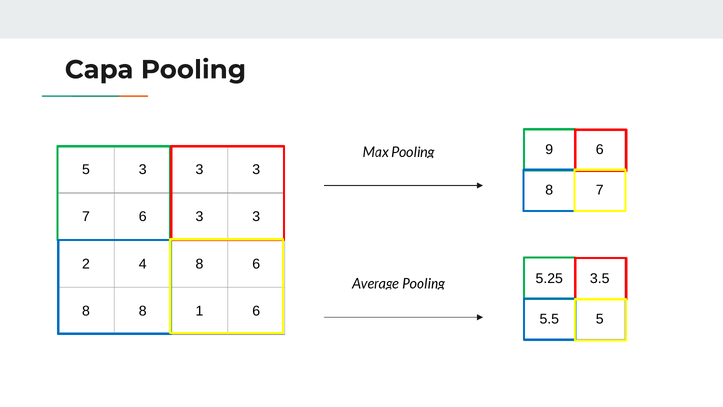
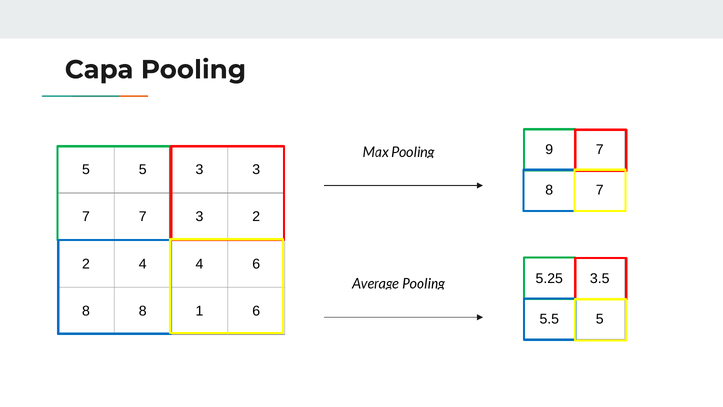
9 6: 6 -> 7
5 3: 3 -> 5
7 6: 6 -> 7
3 at (256, 217): 3 -> 2
4 8: 8 -> 4
